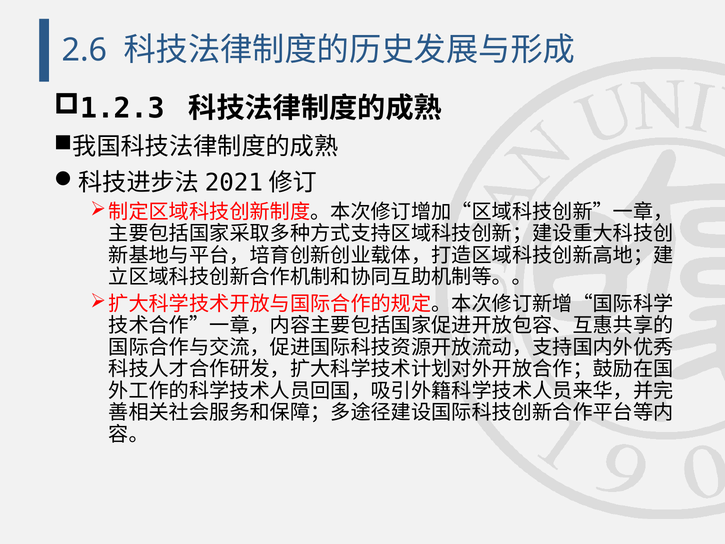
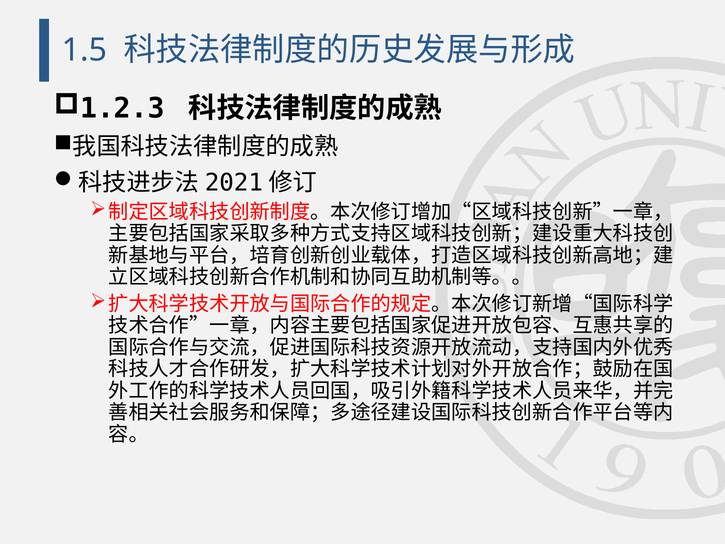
2.6: 2.6 -> 1.5
